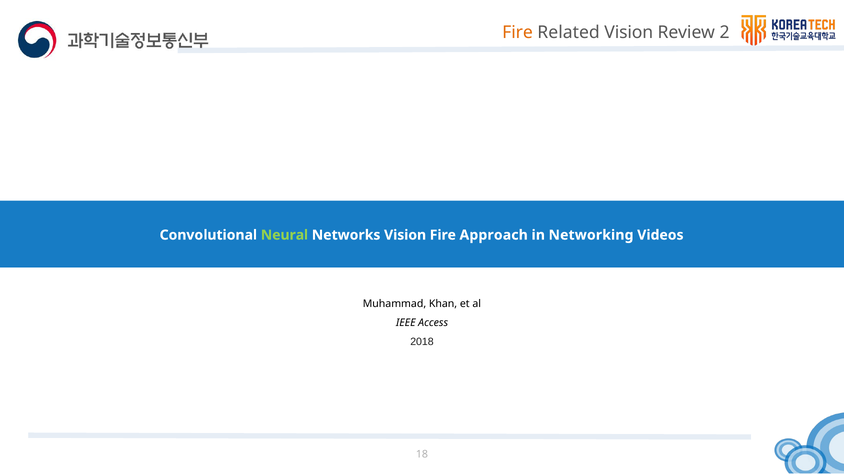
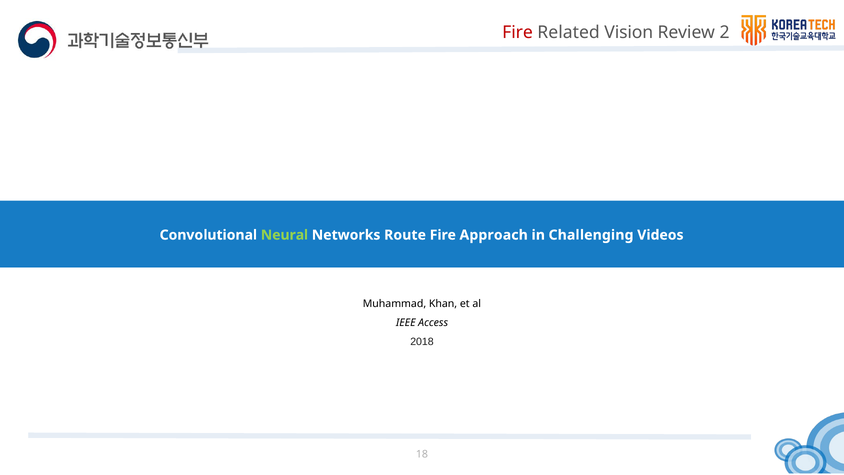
Fire at (518, 32) colour: orange -> red
Networks Vision: Vision -> Route
Networking: Networking -> Challenging
